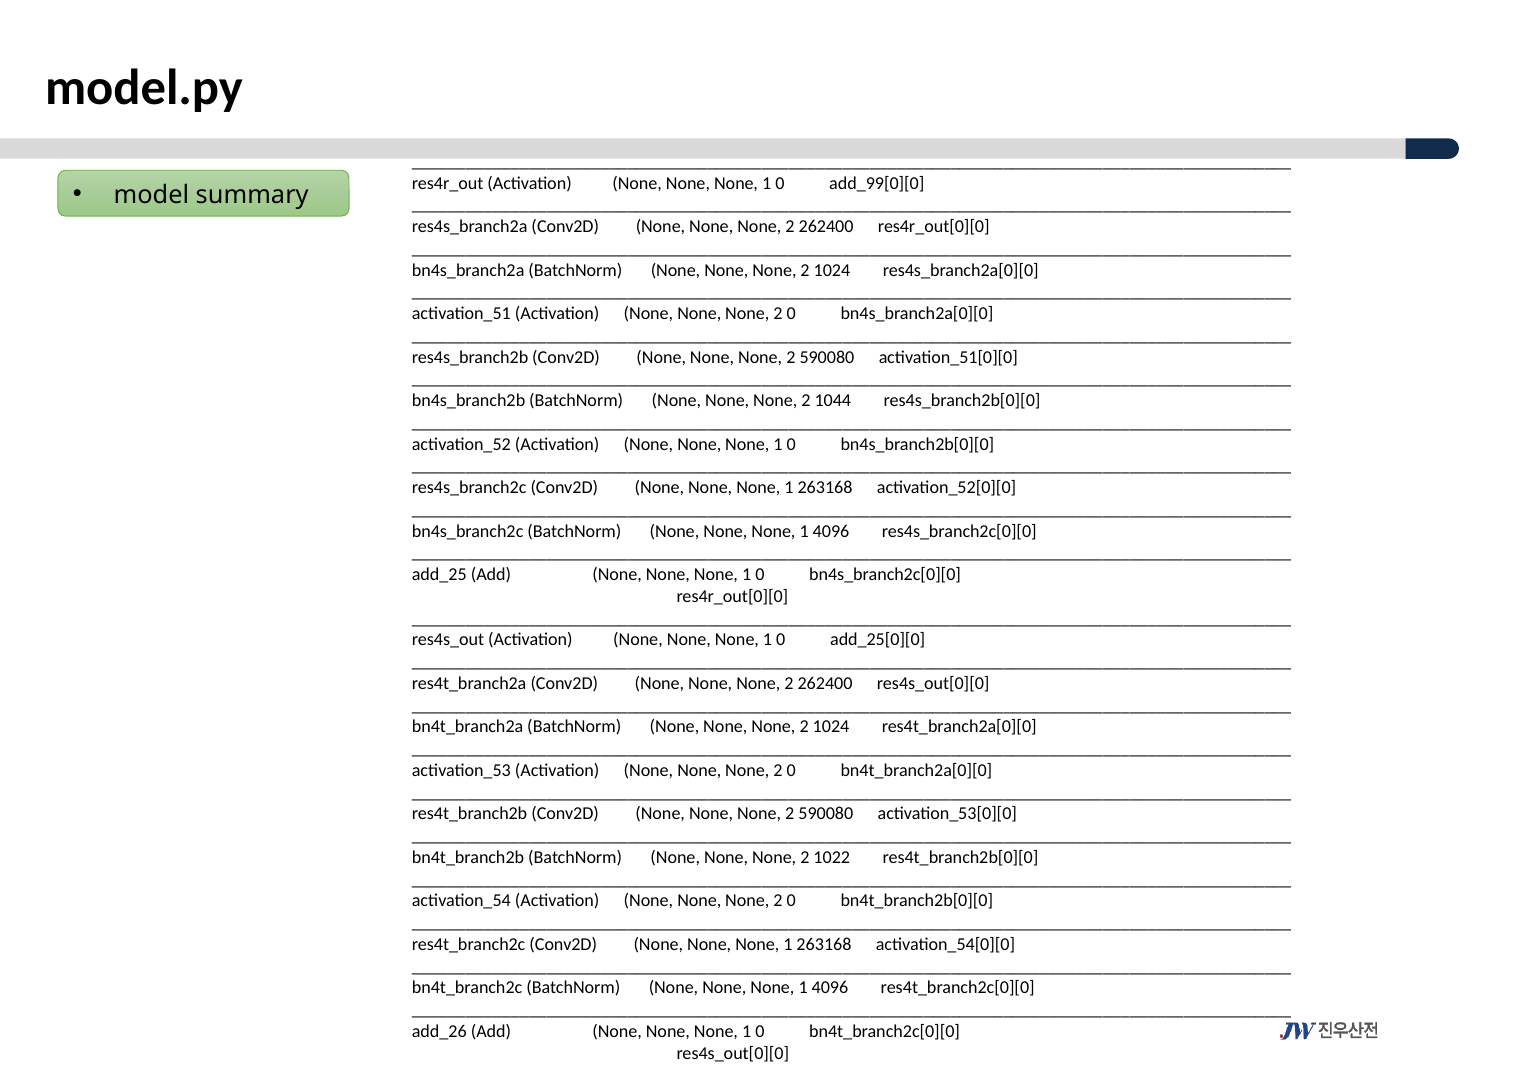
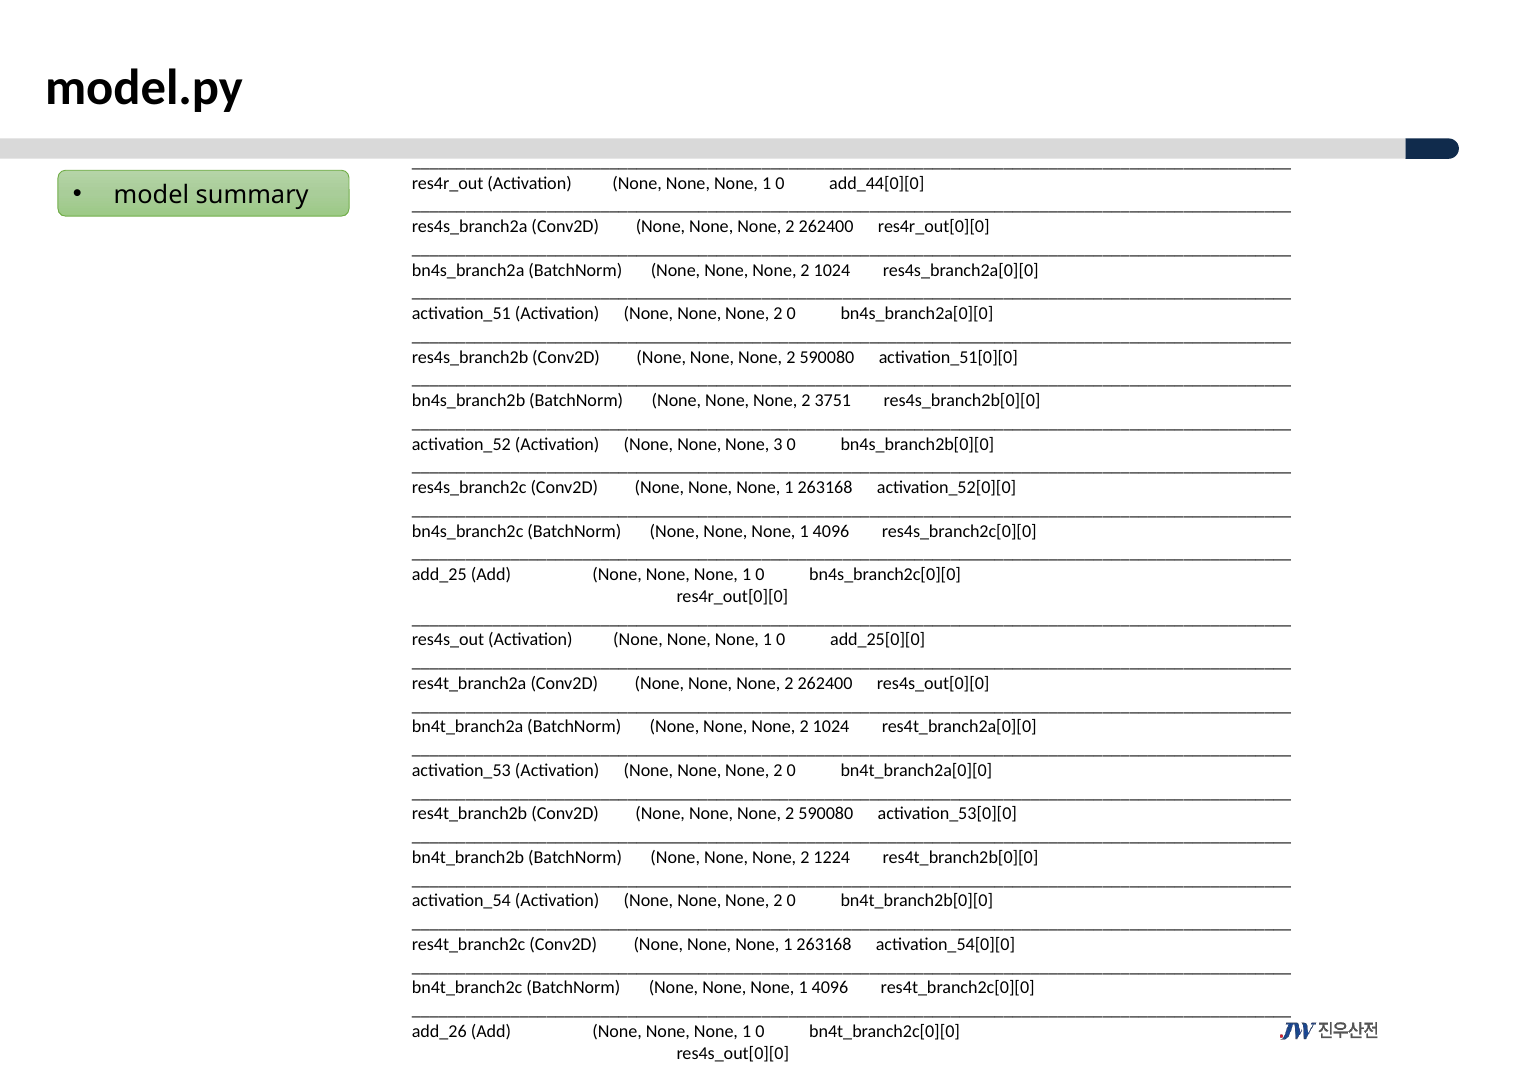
add_99[0][0: add_99[0][0 -> add_44[0][0
1044: 1044 -> 3751
1 at (778, 444): 1 -> 3
1022: 1022 -> 1224
